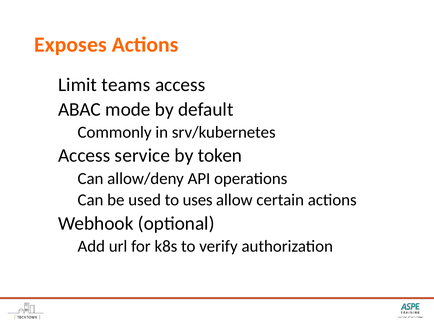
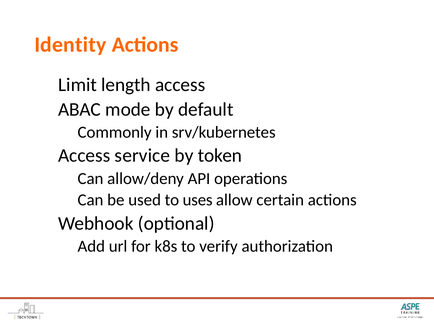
Exposes: Exposes -> Identity
teams: teams -> length
